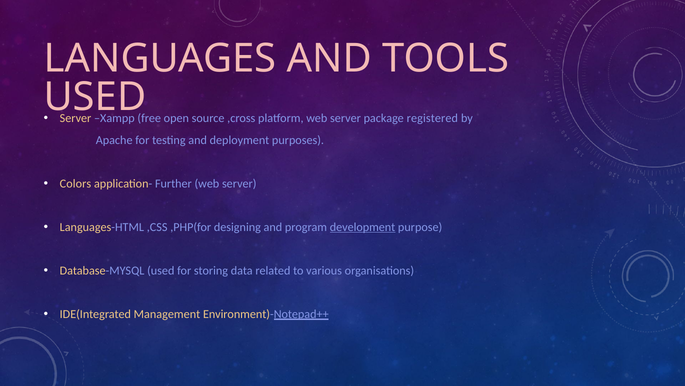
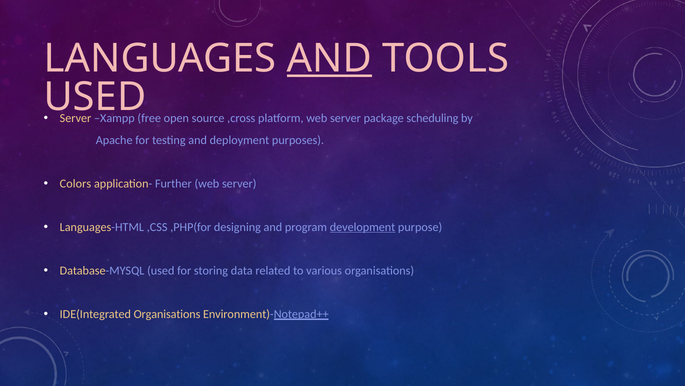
AND at (329, 59) underline: none -> present
registered: registered -> scheduling
IDE(Integrated Management: Management -> Organisations
